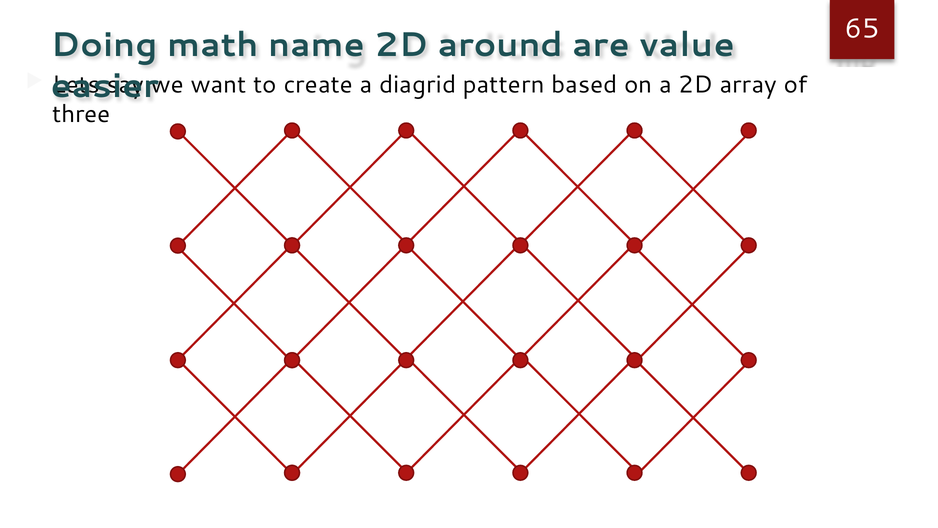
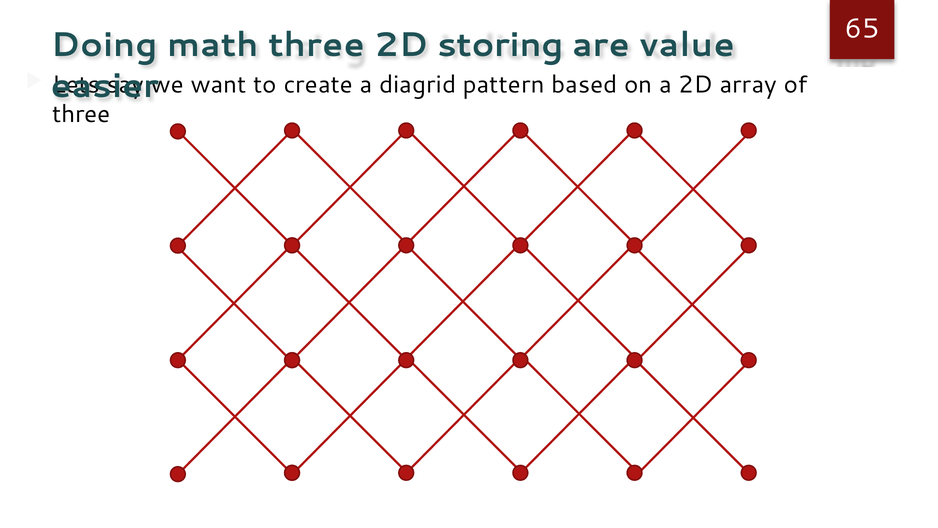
math name: name -> three
around: around -> storing
